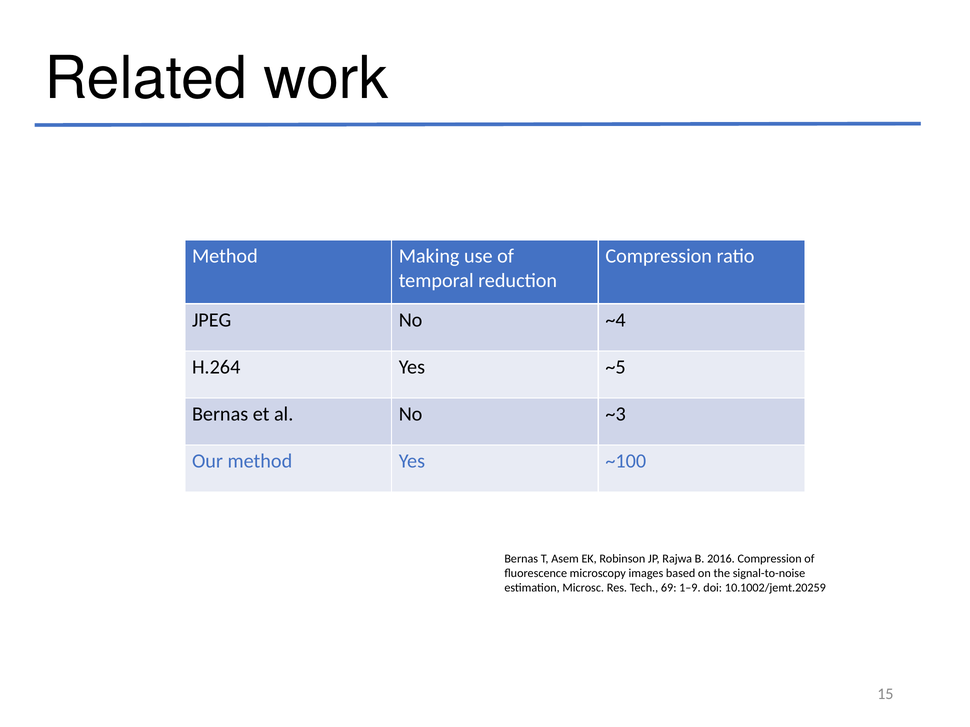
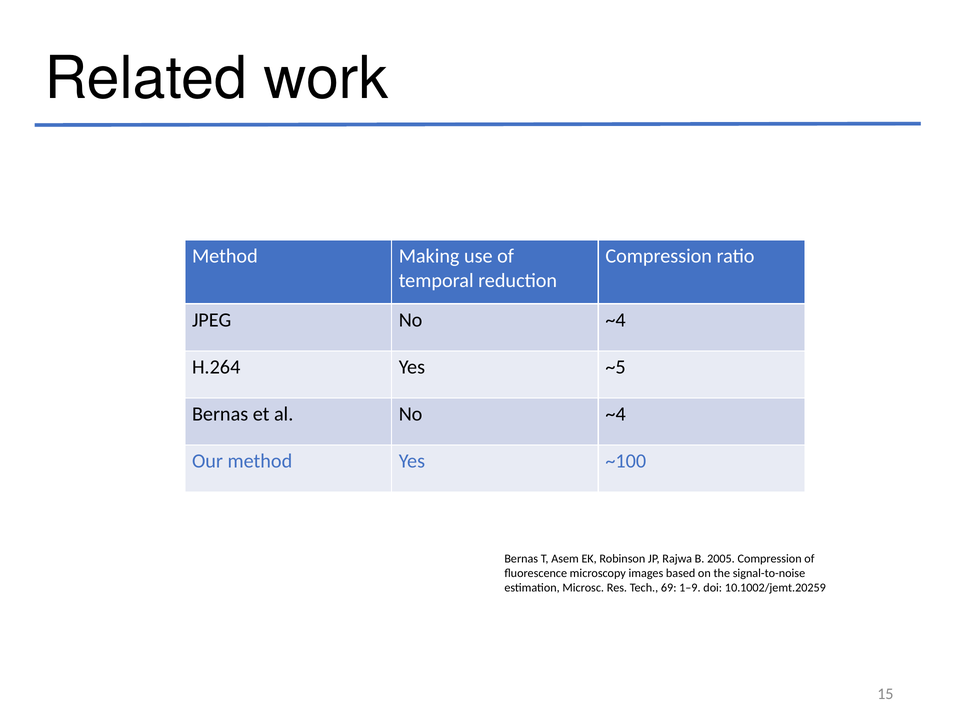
al No ~3: ~3 -> ~4
2016: 2016 -> 2005
